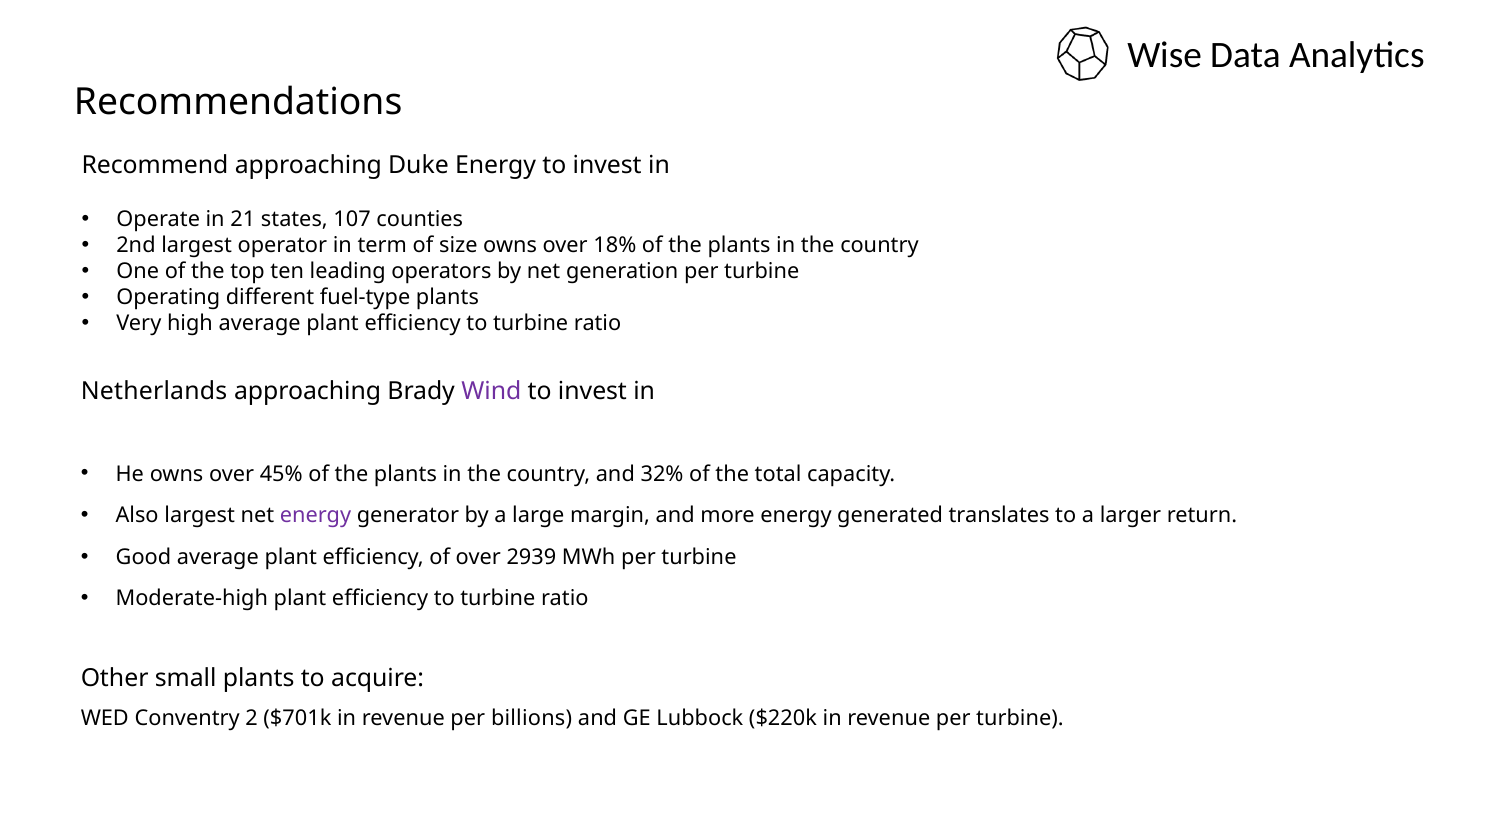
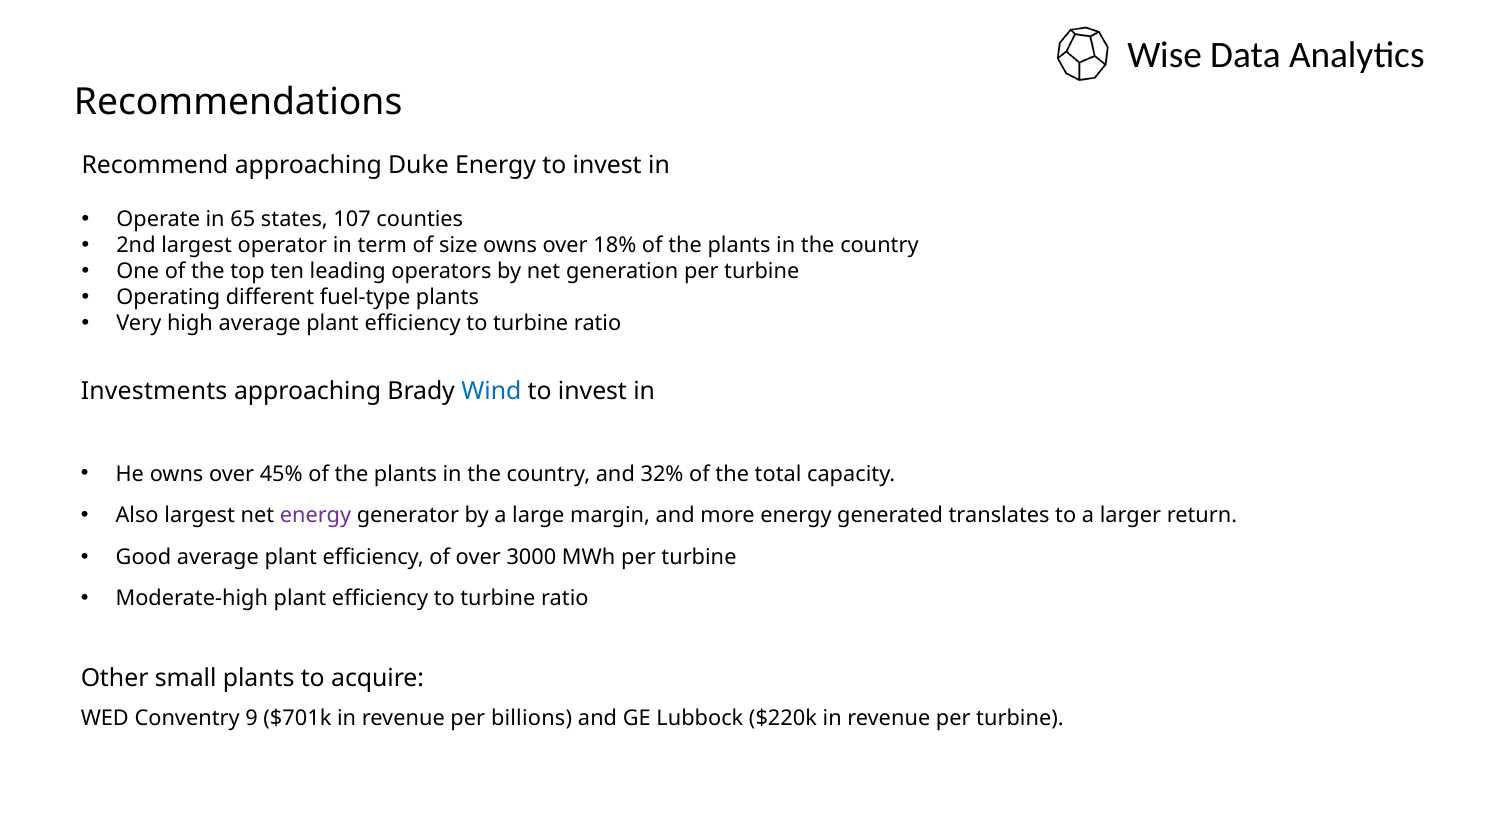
21: 21 -> 65
Netherlands: Netherlands -> Investments
Wind colour: purple -> blue
2939: 2939 -> 3000
2: 2 -> 9
